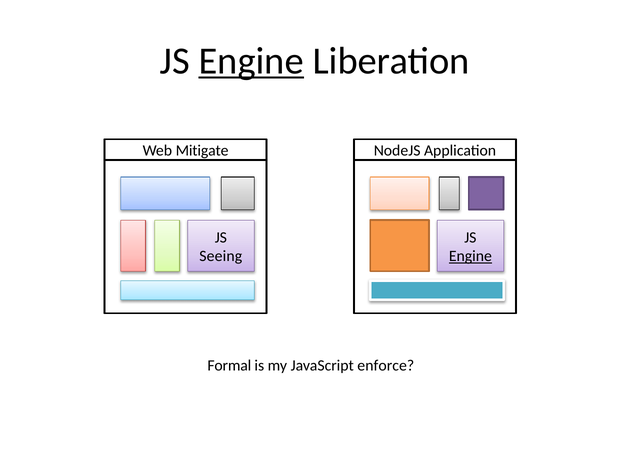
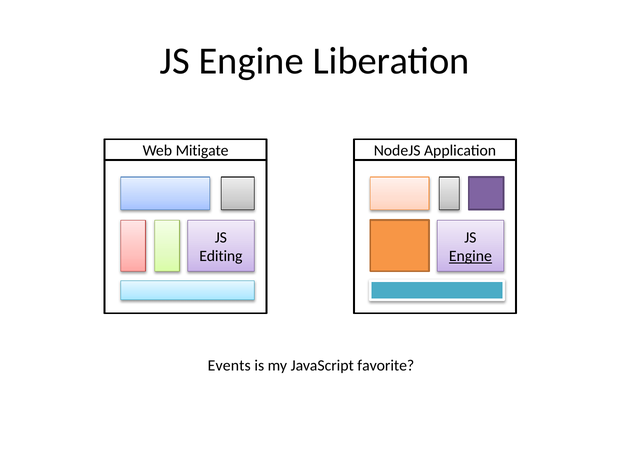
Engine at (251, 61) underline: present -> none
Seeing: Seeing -> Editing
Formal: Formal -> Events
enforce: enforce -> favorite
